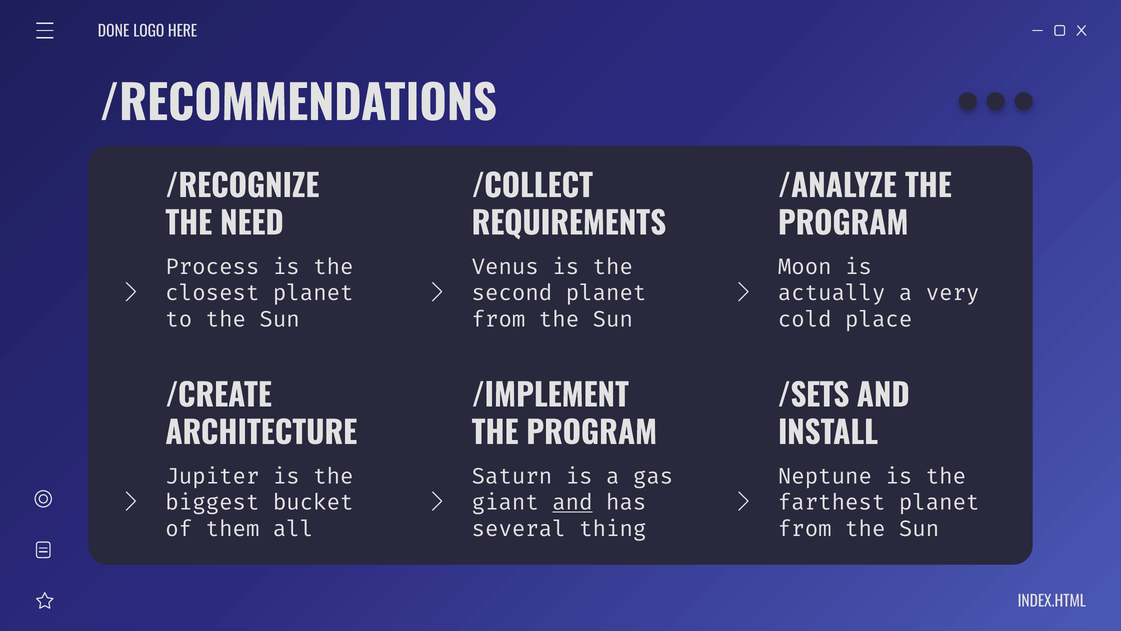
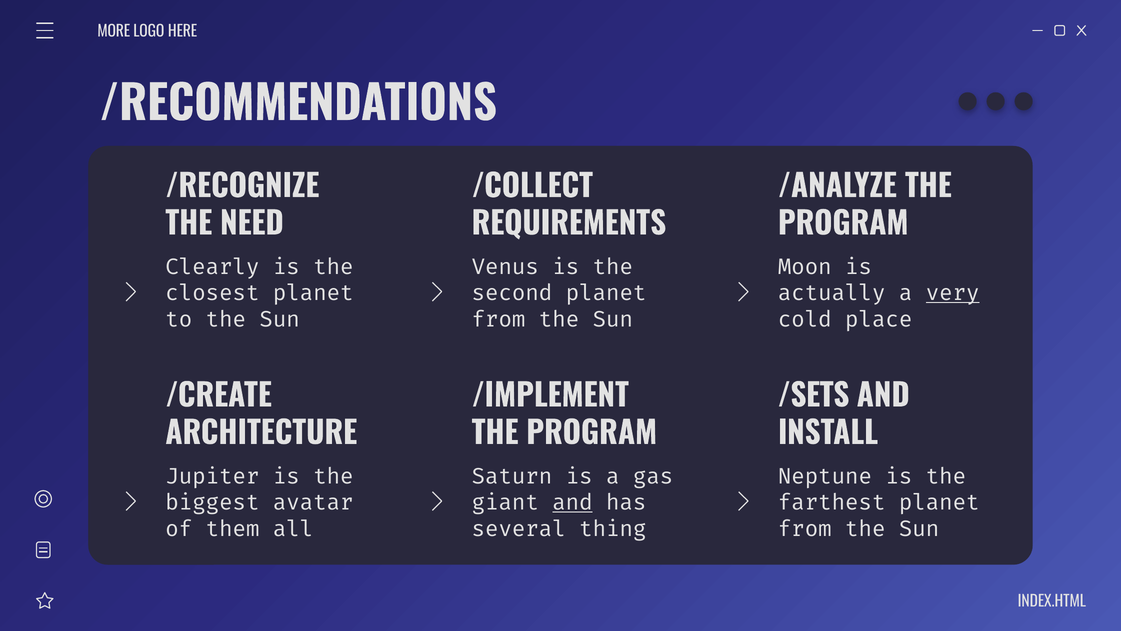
DONE: DONE -> MORE
Process: Process -> Clearly
very underline: none -> present
bucket: bucket -> avatar
